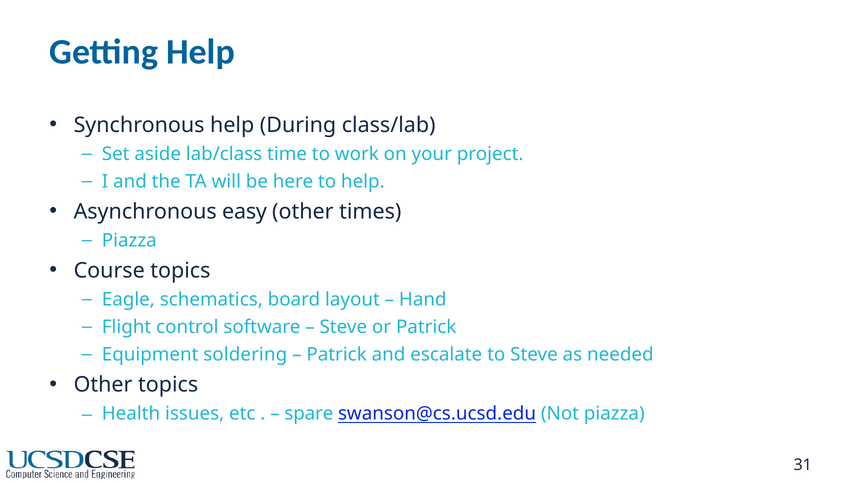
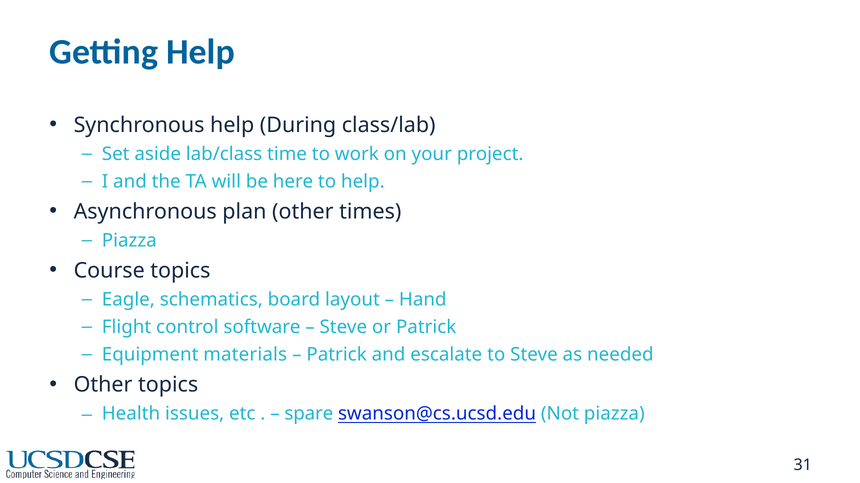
easy: easy -> plan
soldering: soldering -> materials
